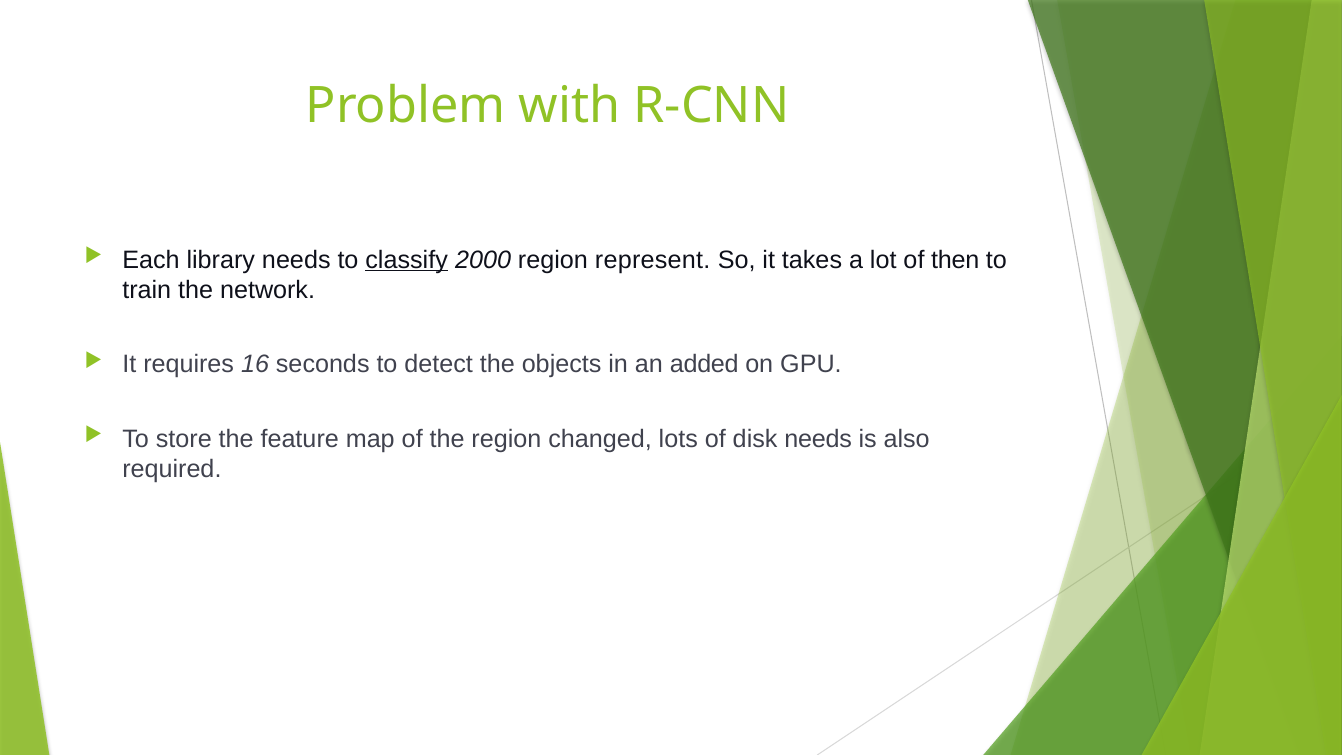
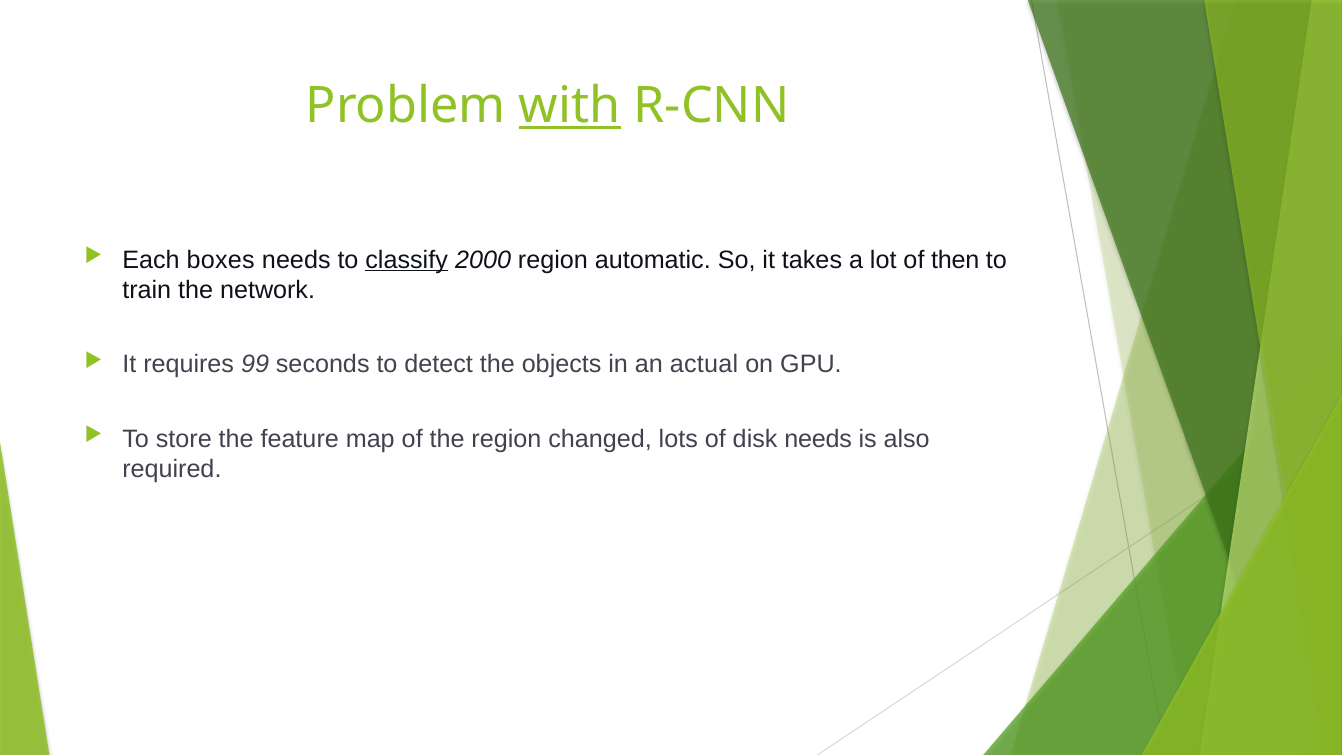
with underline: none -> present
library: library -> boxes
represent: represent -> automatic
16: 16 -> 99
added: added -> actual
